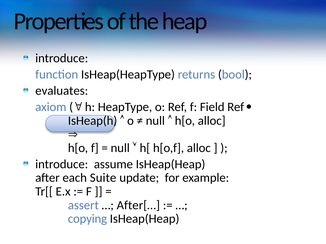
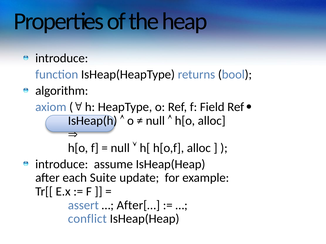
evaluates: evaluates -> algorithm
copying: copying -> conflict
